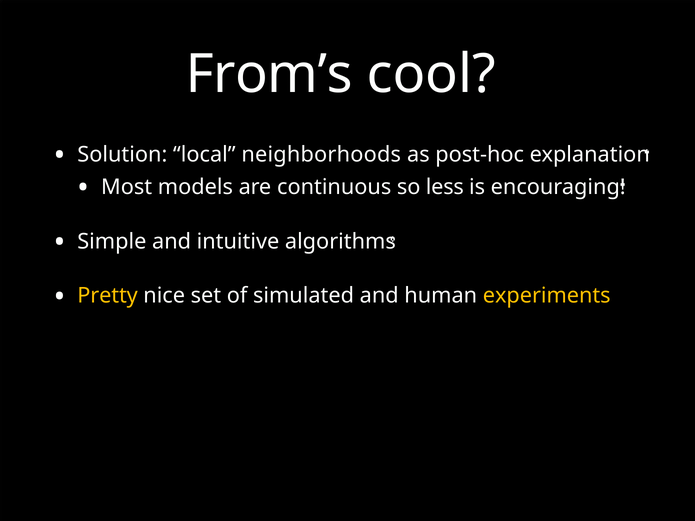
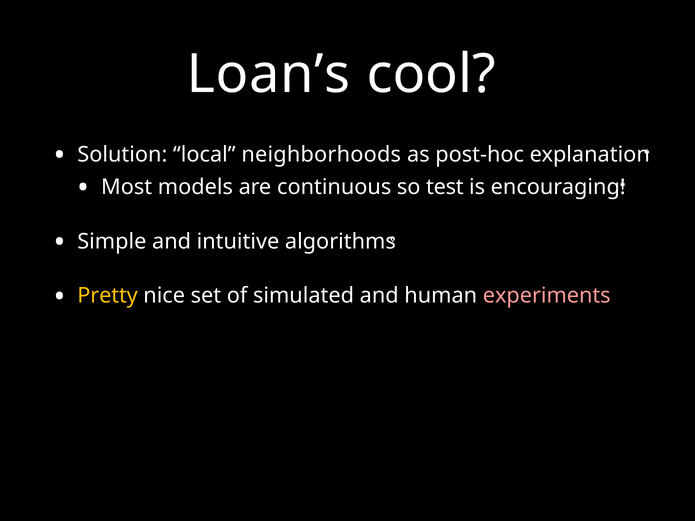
From’s: From’s -> Loan’s
less: less -> test
experiments colour: yellow -> pink
